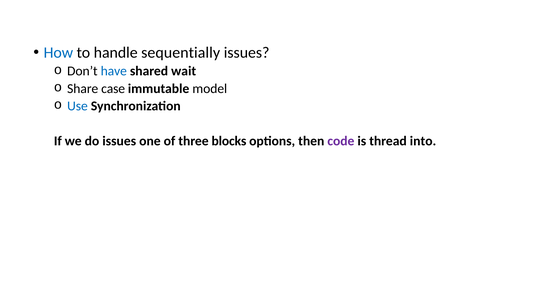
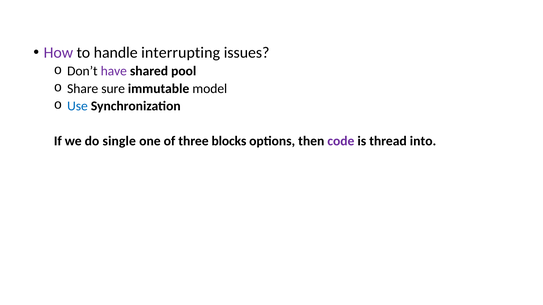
How colour: blue -> purple
sequentially: sequentially -> interrupting
have colour: blue -> purple
wait: wait -> pool
case: case -> sure
do issues: issues -> single
